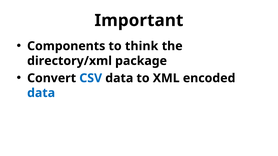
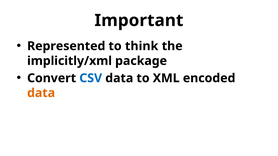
Components: Components -> Represented
directory/xml: directory/xml -> implicitly/xml
data at (41, 93) colour: blue -> orange
